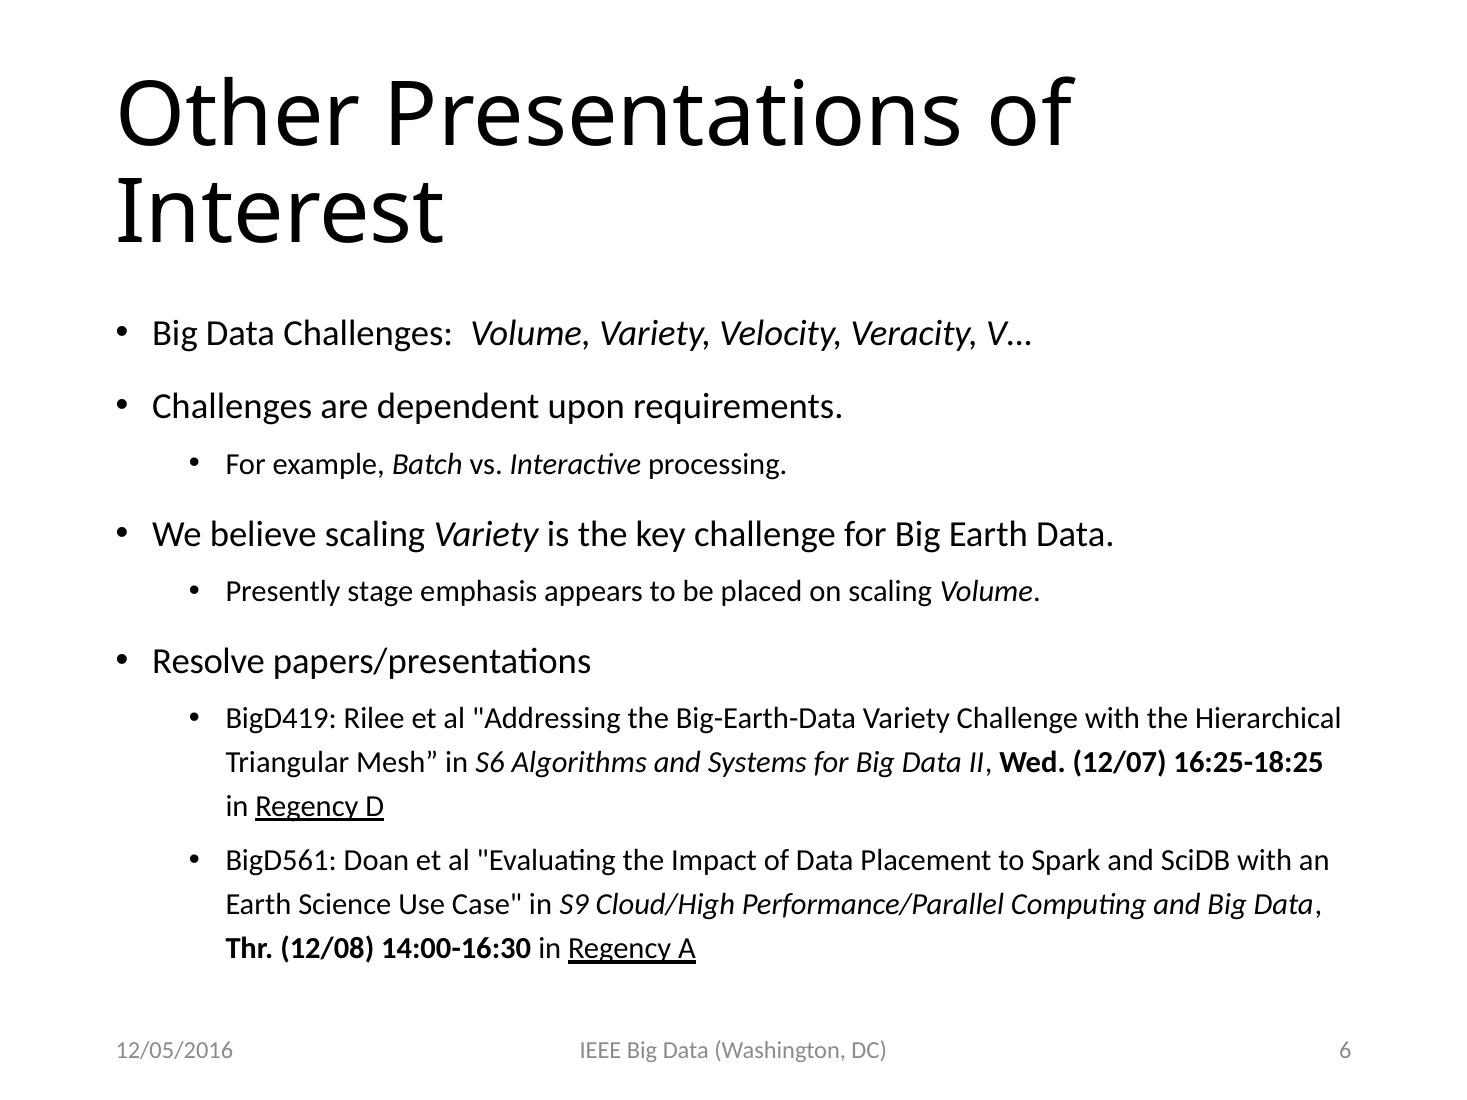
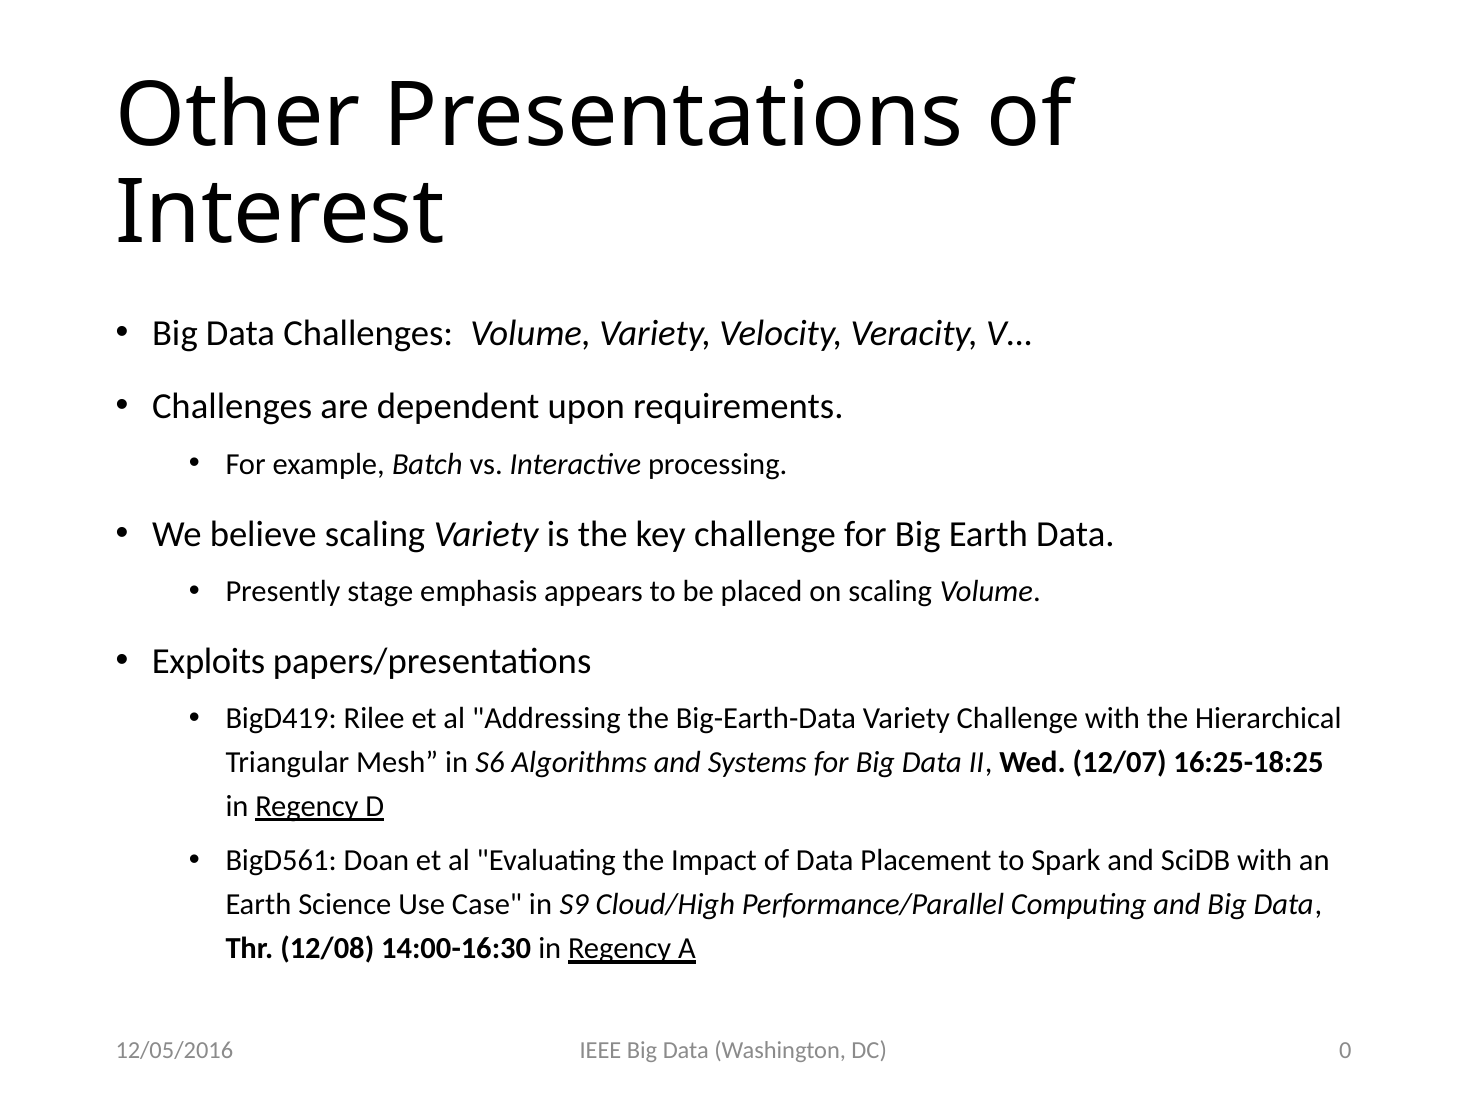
Resolve: Resolve -> Exploits
6: 6 -> 0
